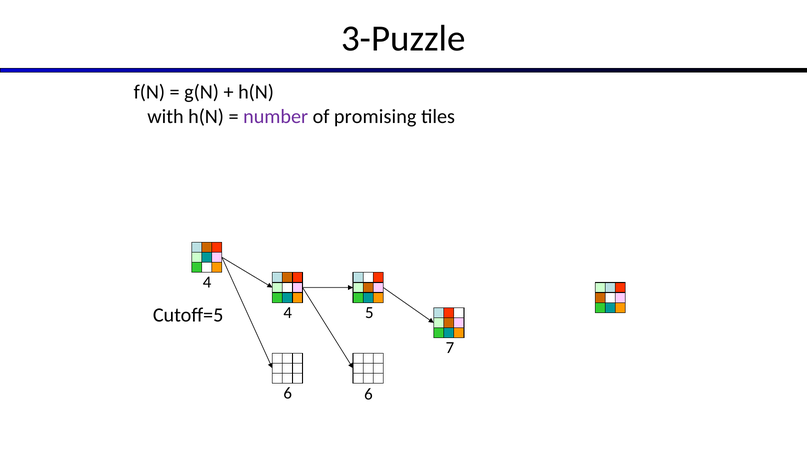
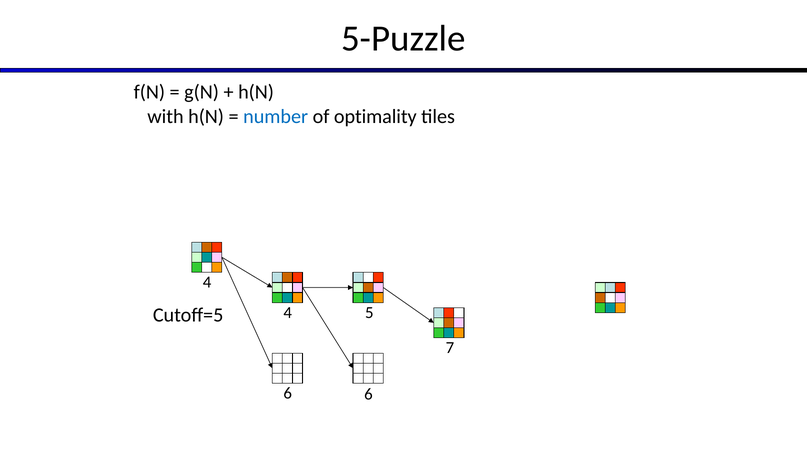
3-Puzzle: 3-Puzzle -> 5-Puzzle
number colour: purple -> blue
promising: promising -> optimality
